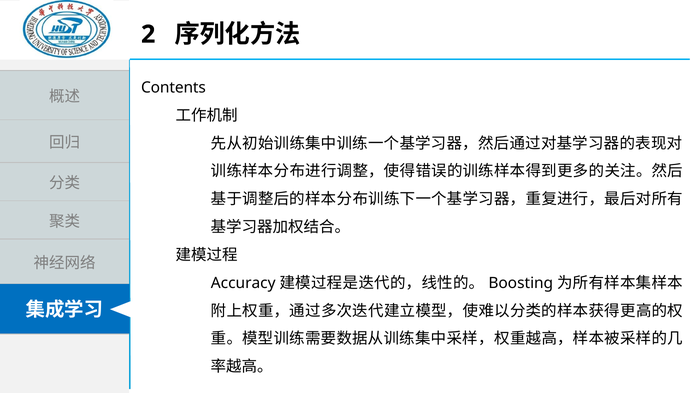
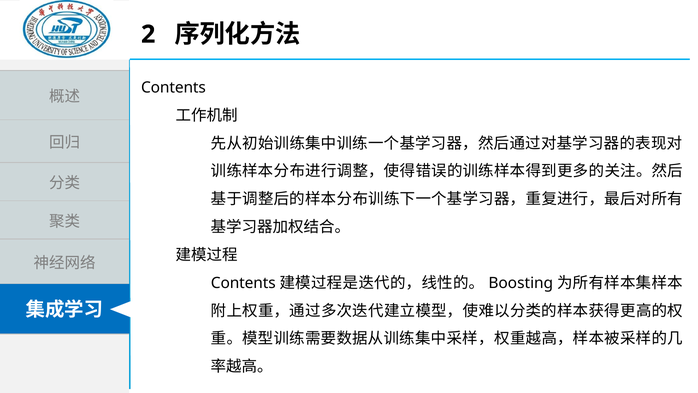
Accuracy at (243, 283): Accuracy -> Contents
